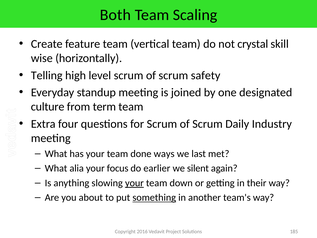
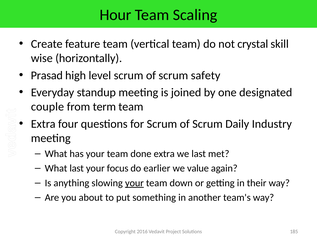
Both: Both -> Hour
Telling: Telling -> Prasad
culture: culture -> couple
done ways: ways -> extra
What alia: alia -> last
silent: silent -> value
something underline: present -> none
